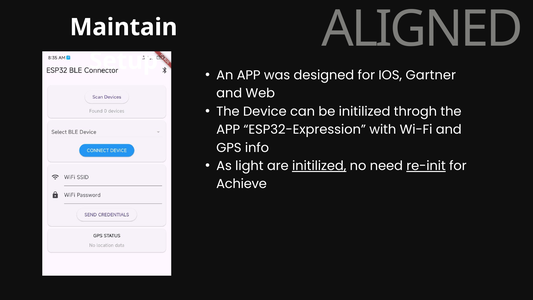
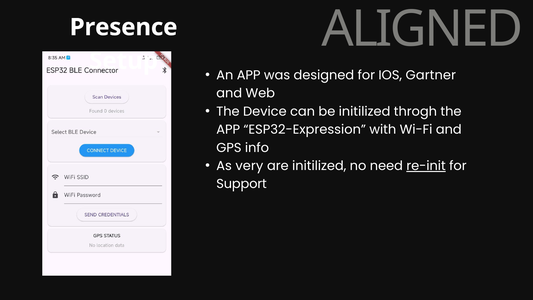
Maintain: Maintain -> Presence
light: light -> very
initilized at (319, 166) underline: present -> none
Achieve: Achieve -> Support
